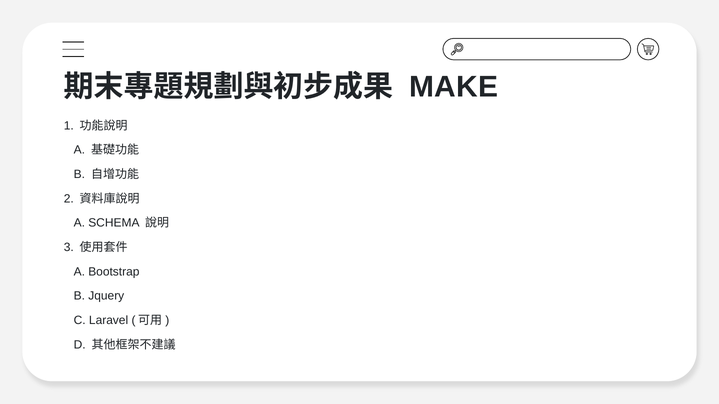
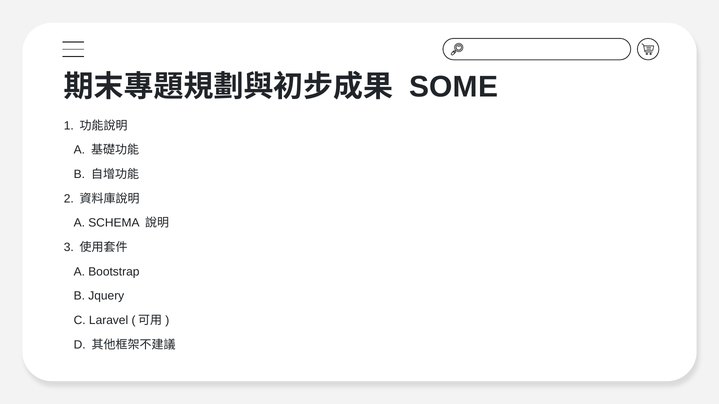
MAKE: MAKE -> SOME
